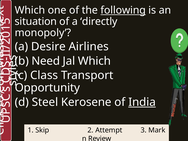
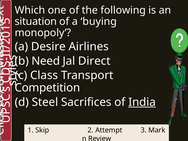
following underline: present -> none
directly: directly -> buying
Jal Which: Which -> Direct
Opportunity: Opportunity -> Competition
Kerosene: Kerosene -> Sacrifices
